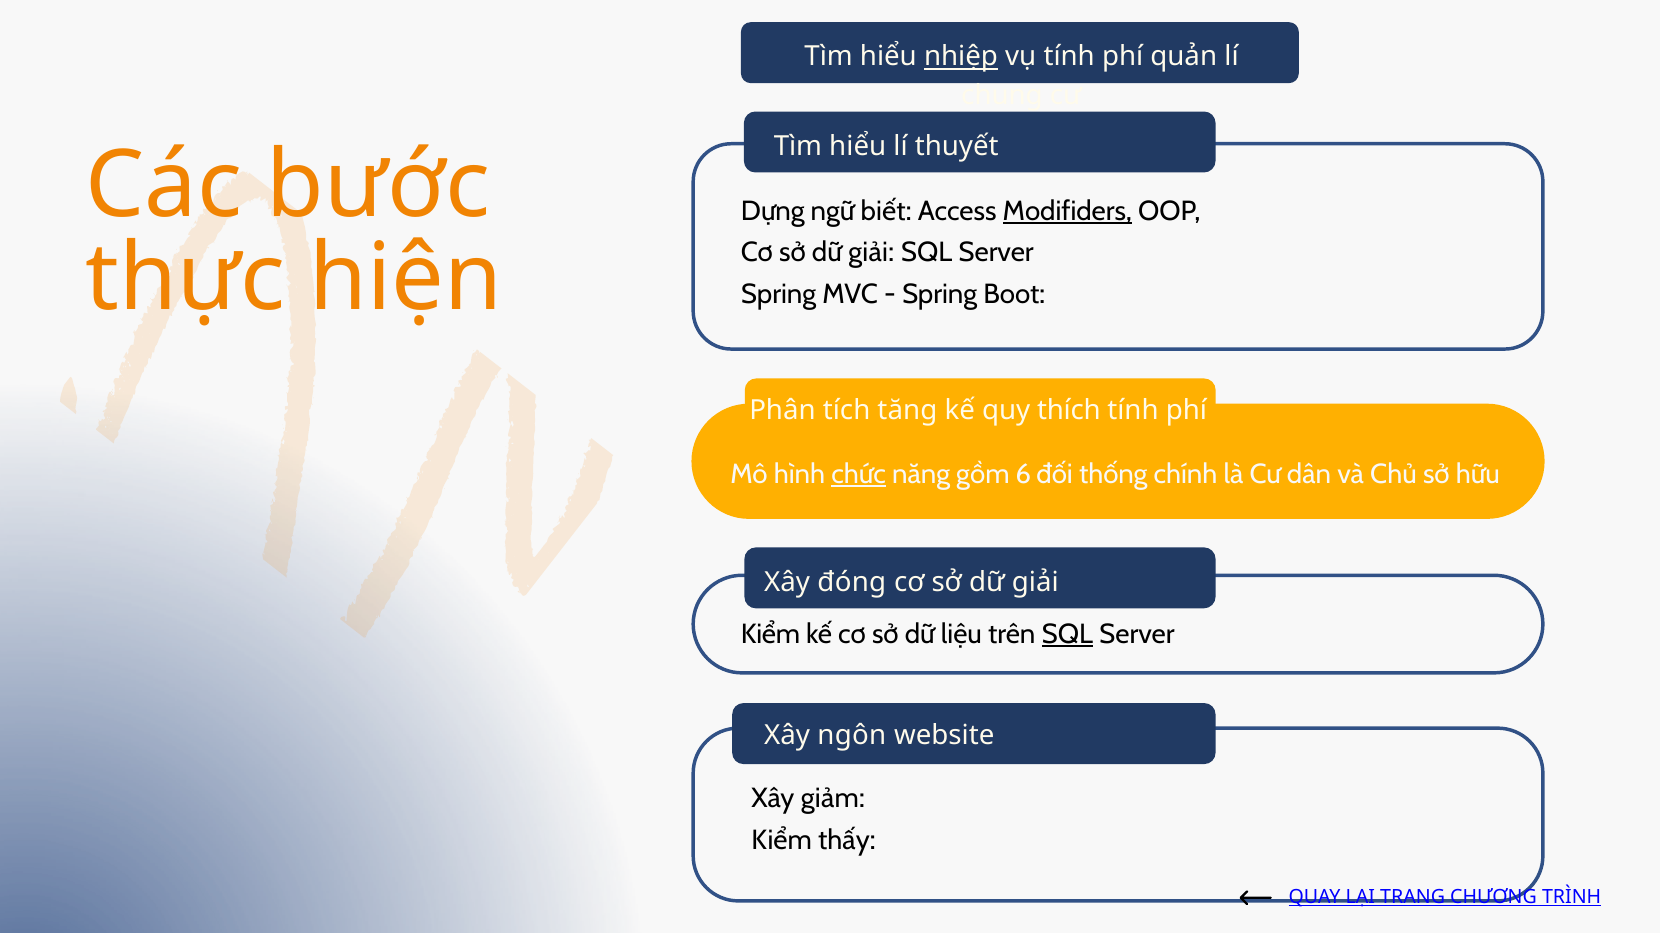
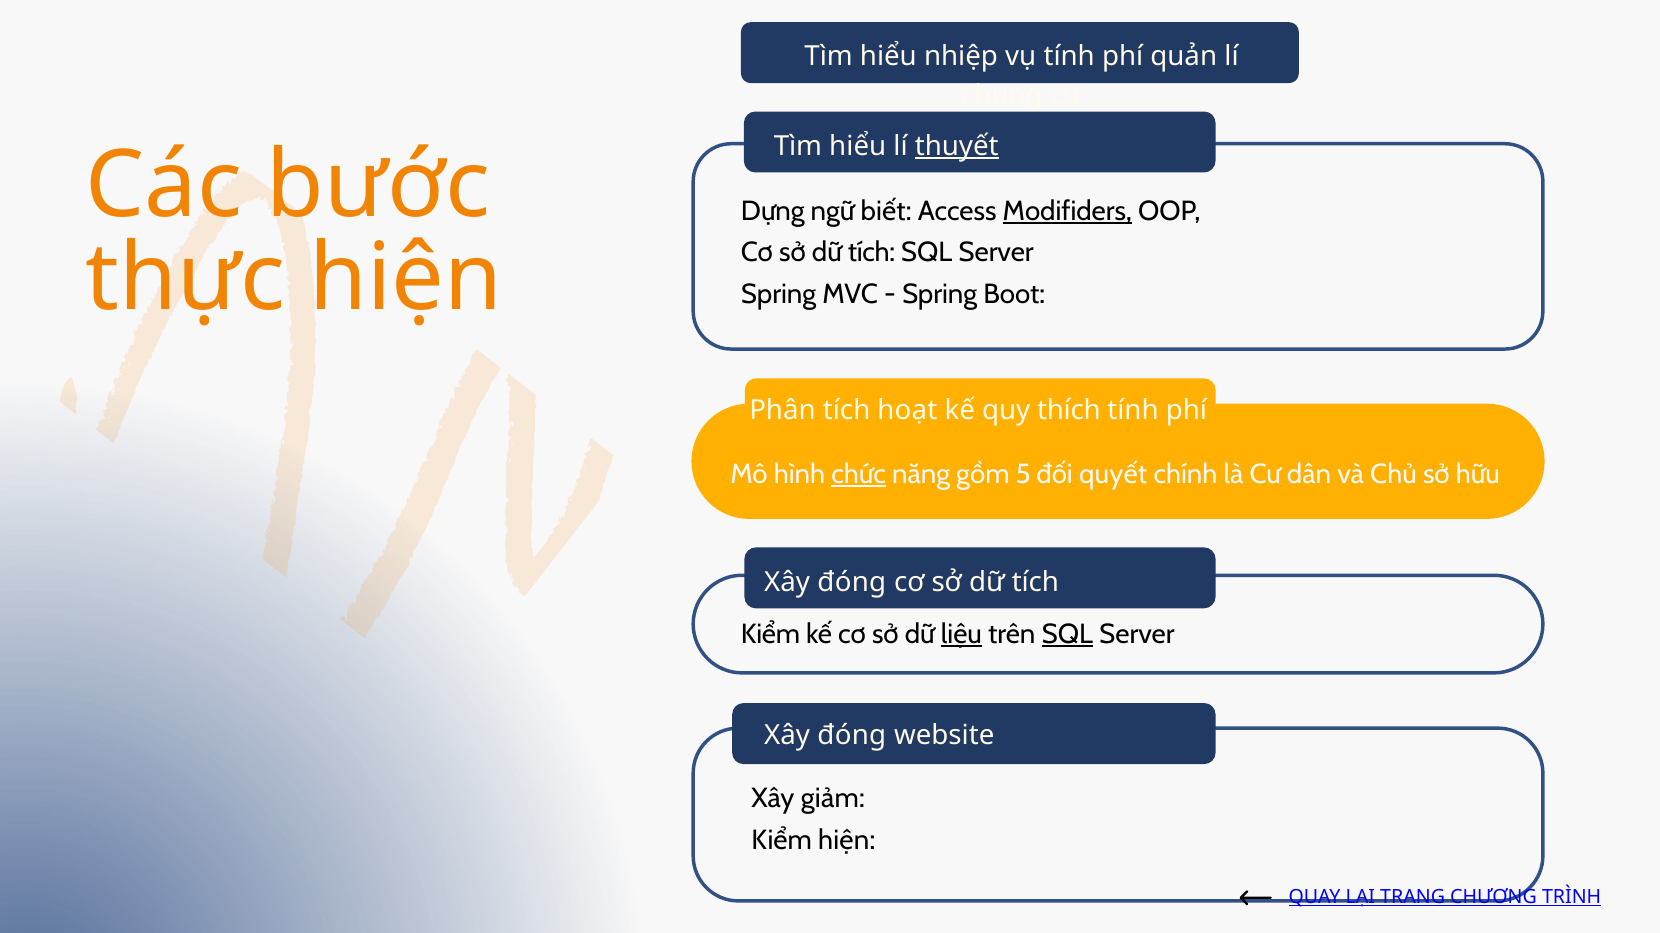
nhiệp underline: present -> none
thuyết underline: none -> present
giải at (871, 253): giải -> tích
tăng: tăng -> hoạt
6: 6 -> 5
thống: thống -> quyết
giải at (1035, 583): giải -> tích
liệu underline: none -> present
ngôn at (852, 736): ngôn -> đóng
Kiểm thấy: thấy -> hiện
